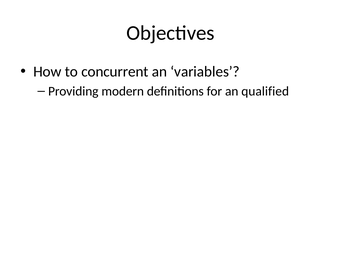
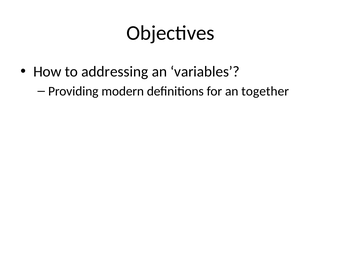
concurrent: concurrent -> addressing
qualified: qualified -> together
